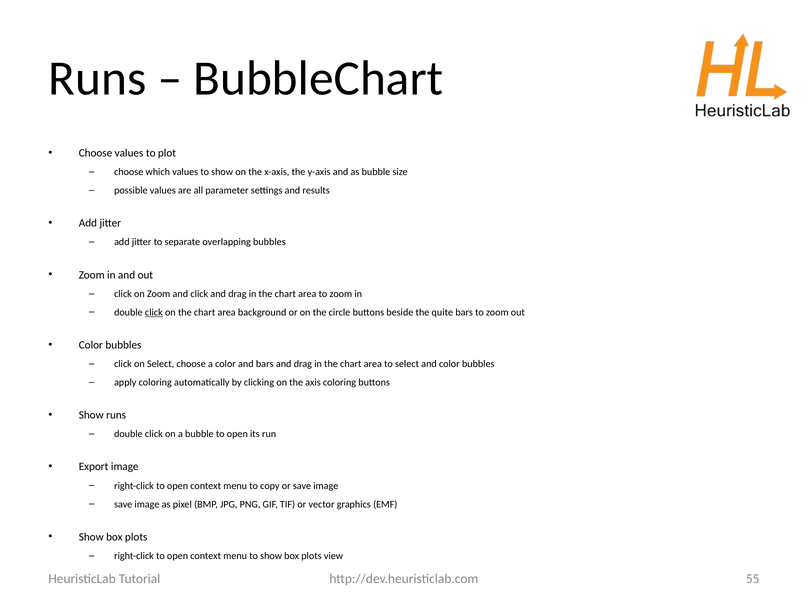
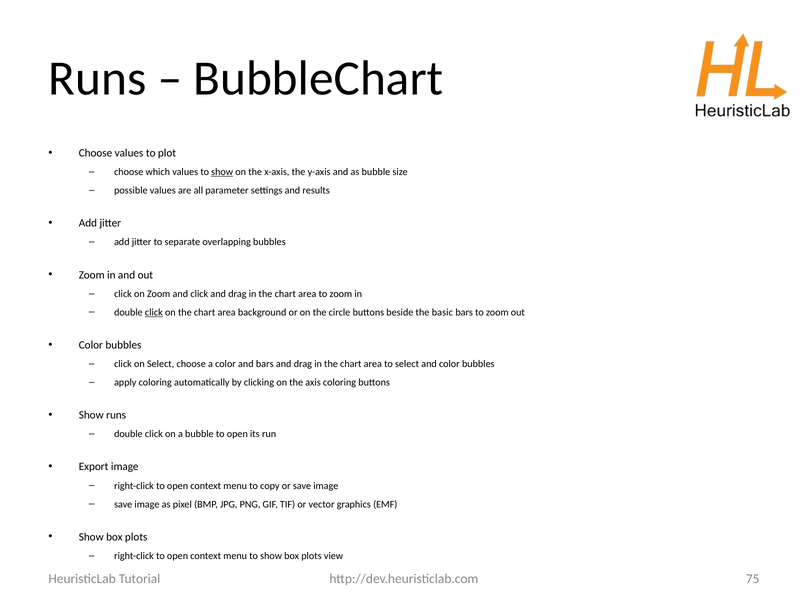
show at (222, 172) underline: none -> present
quite: quite -> basic
55: 55 -> 75
